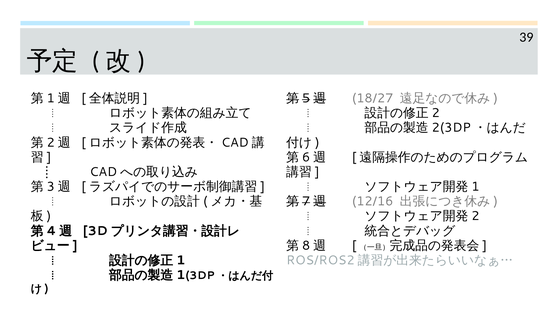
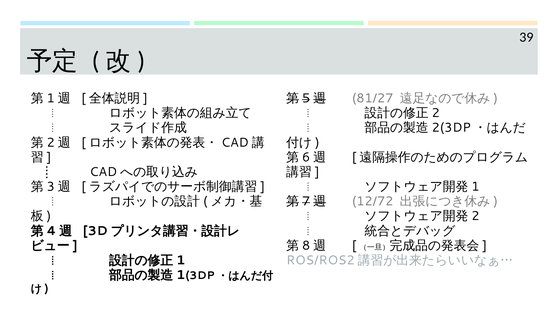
18/27: 18/27 -> 81/27
12/16: 12/16 -> 12/72
